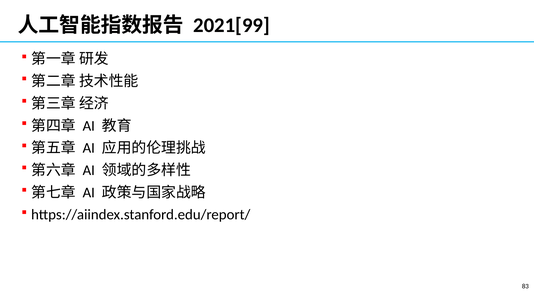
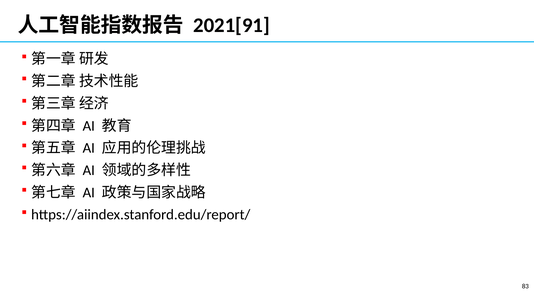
2021[99: 2021[99 -> 2021[91
